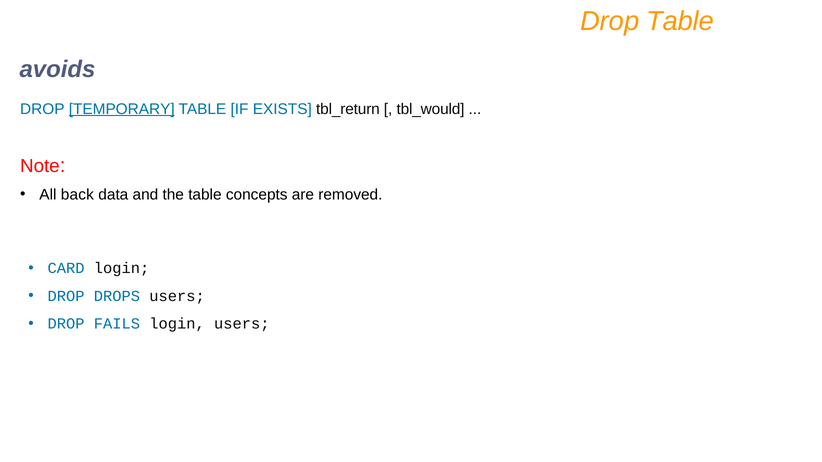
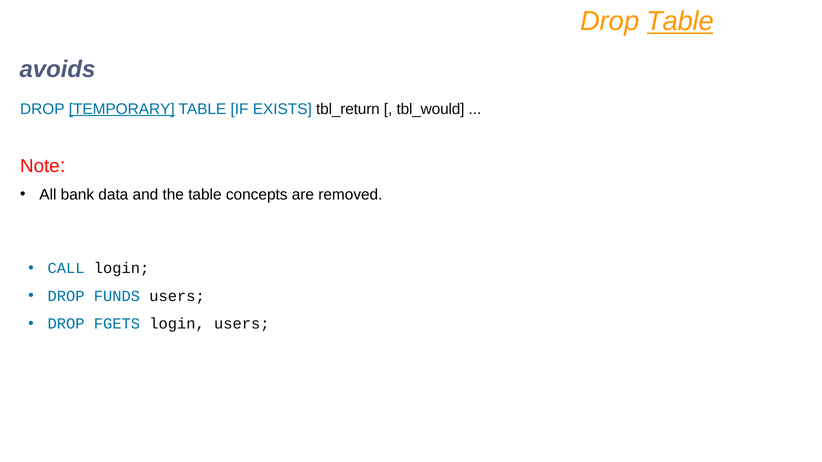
Table at (680, 21) underline: none -> present
back: back -> bank
CARD: CARD -> CALL
DROPS: DROPS -> FUNDS
FAILS: FAILS -> FGETS
